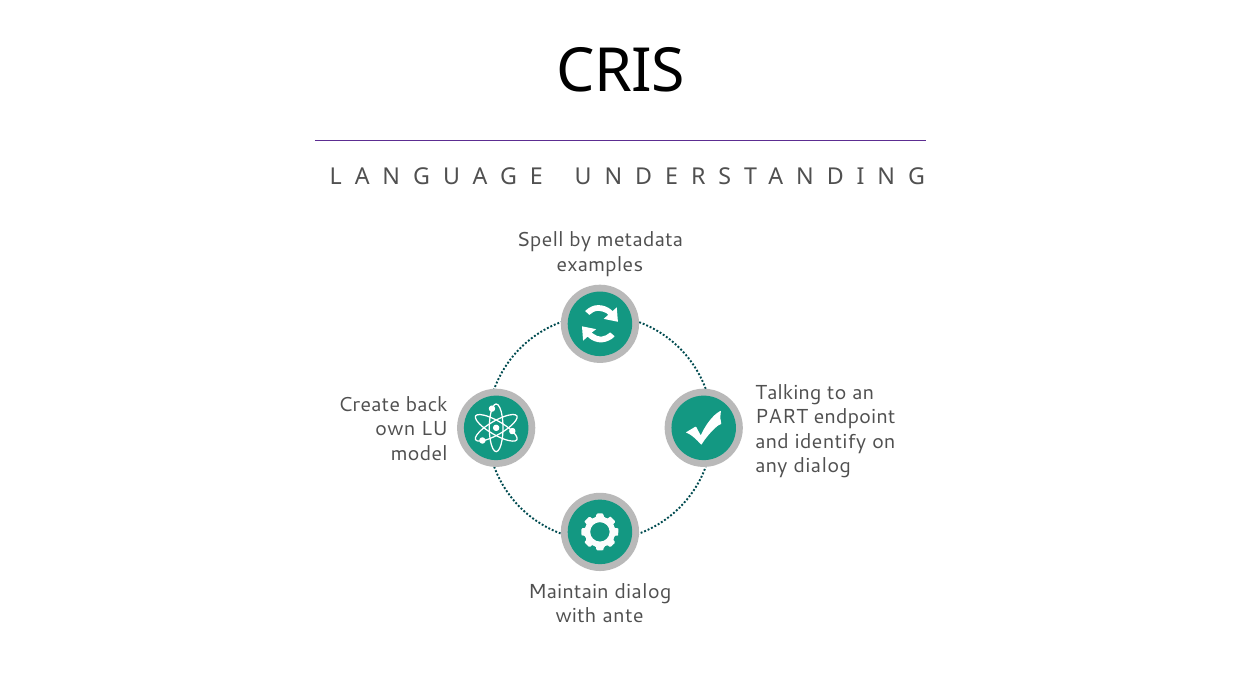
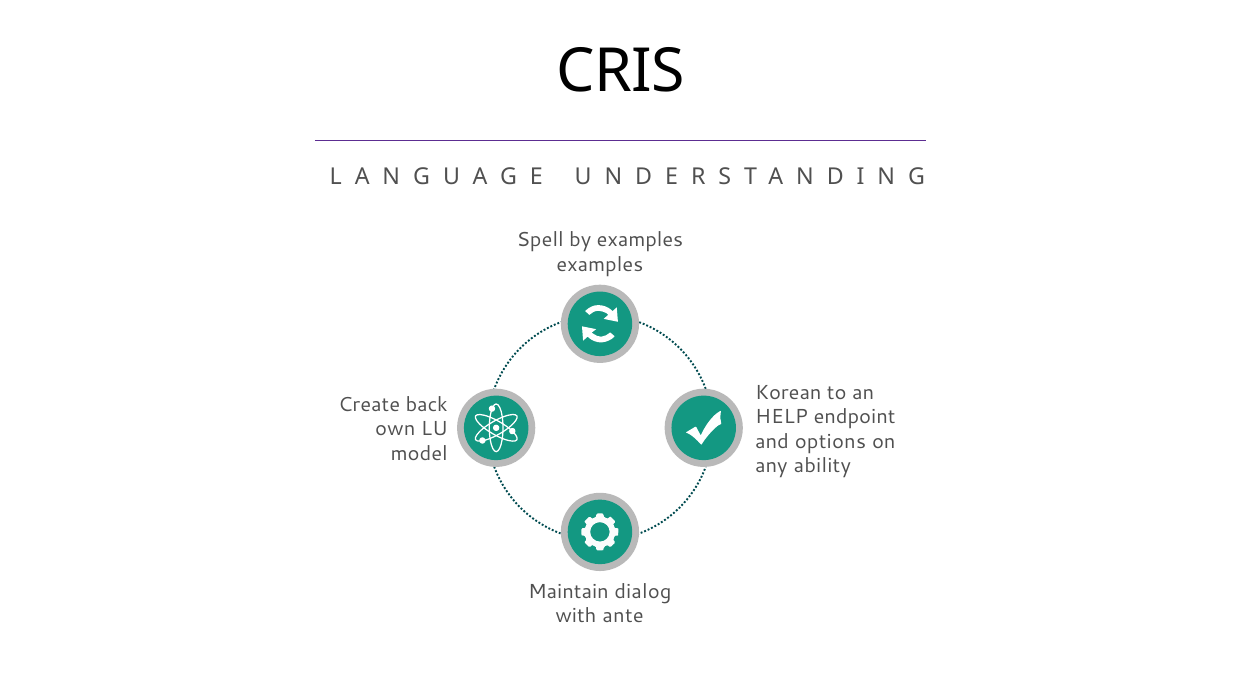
by metadata: metadata -> examples
Talking: Talking -> Korean
PART: PART -> HELP
identify: identify -> options
any dialog: dialog -> ability
